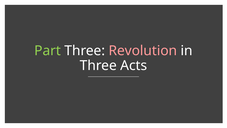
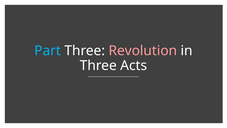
Part colour: light green -> light blue
